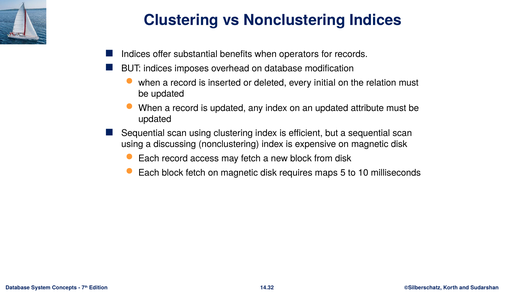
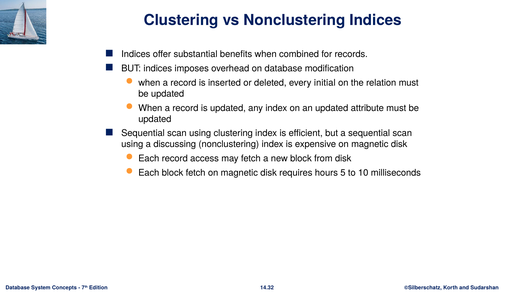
operators: operators -> combined
maps: maps -> hours
